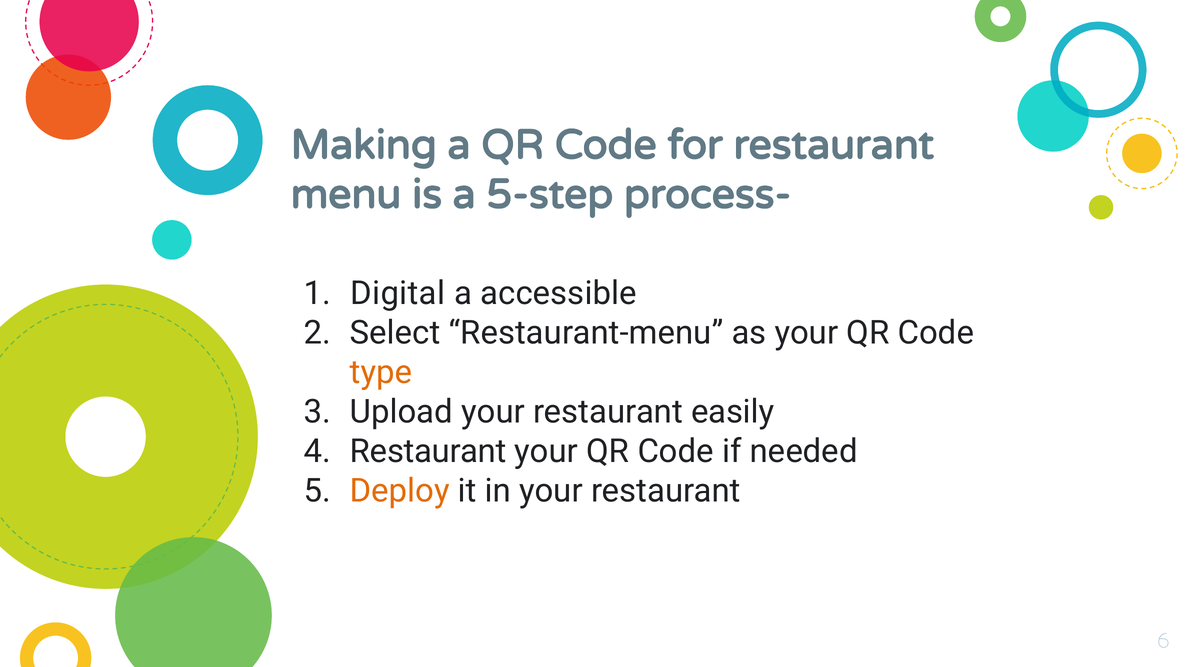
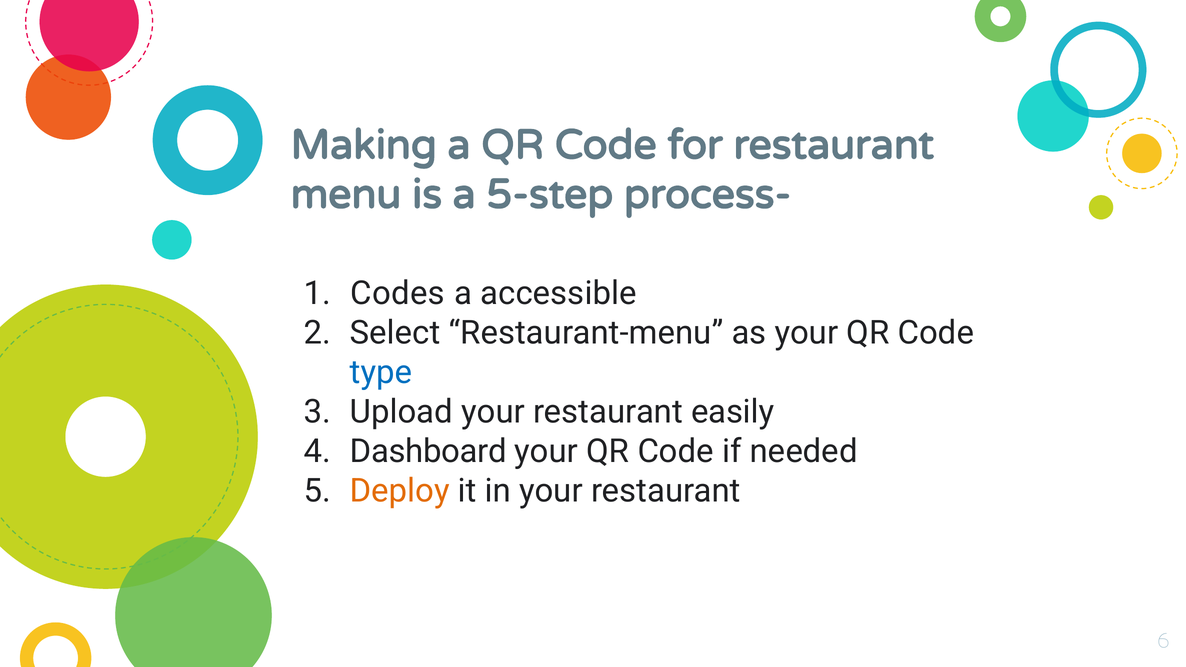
Digital: Digital -> Codes
type colour: orange -> blue
Restaurant at (428, 452): Restaurant -> Dashboard
